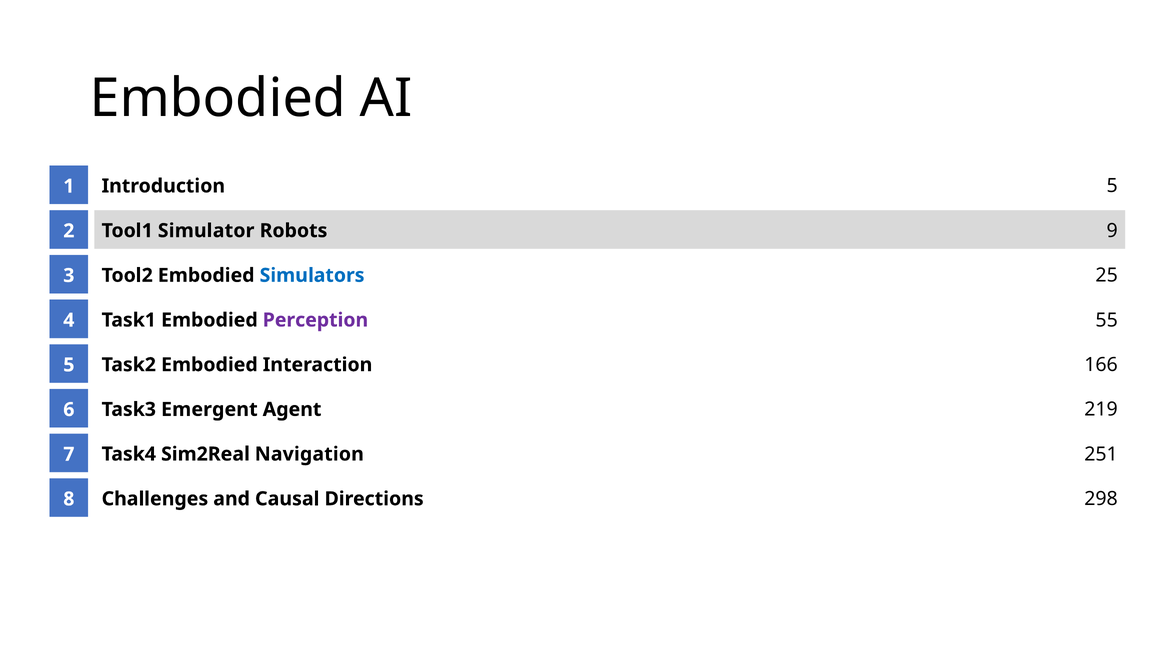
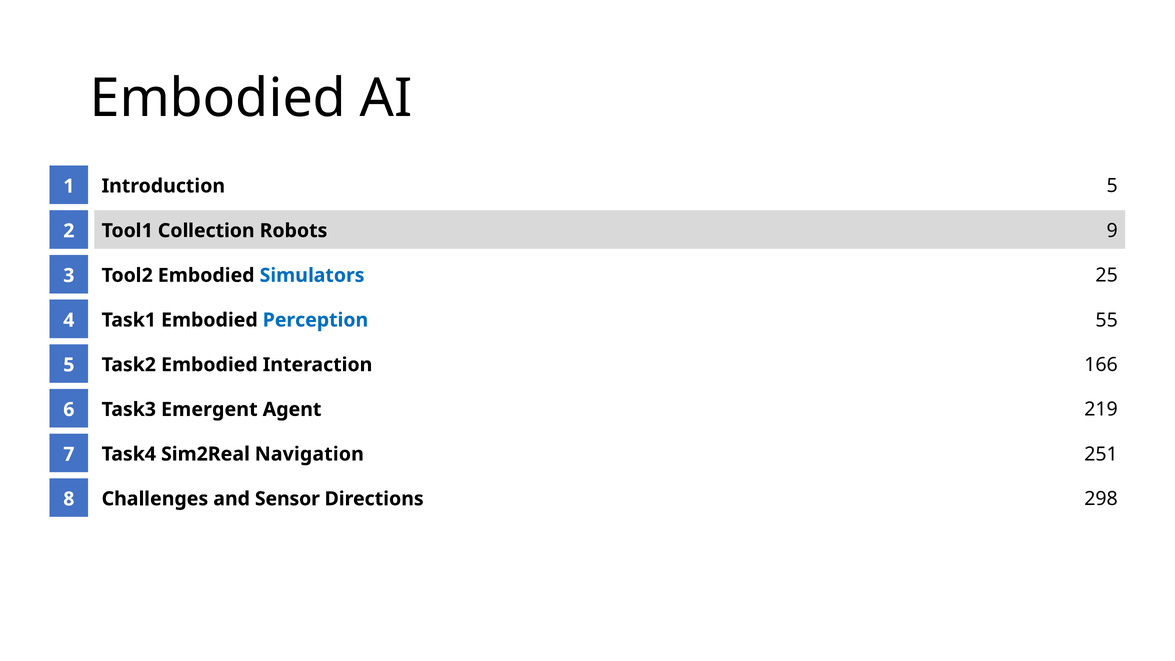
Simulator: Simulator -> Collection
Perception colour: purple -> blue
Causal: Causal -> Sensor
